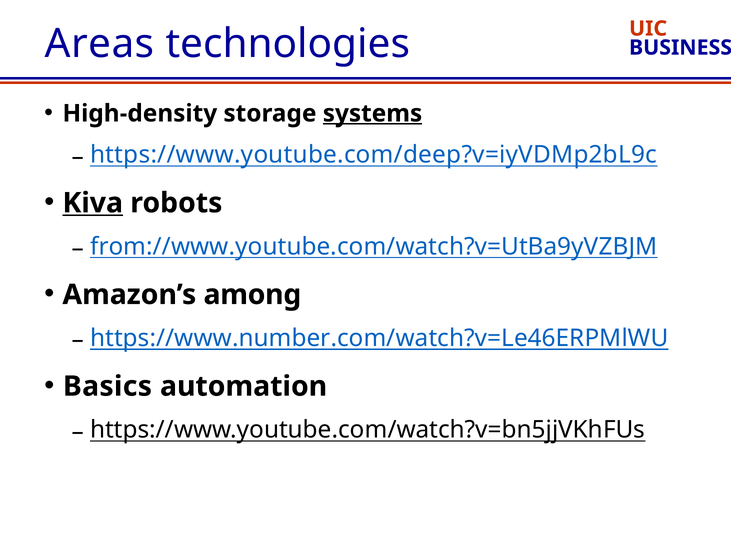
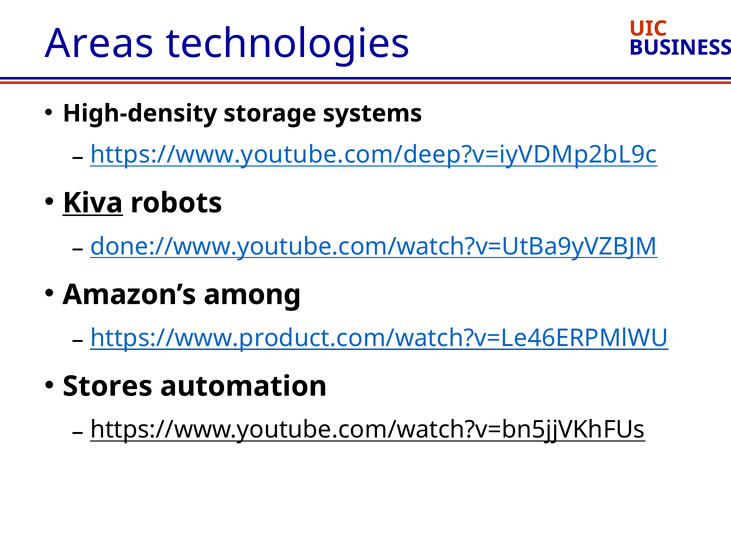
systems underline: present -> none
from://www.youtube.com/watch?v=UtBa9yVZBJM: from://www.youtube.com/watch?v=UtBa9yVZBJM -> done://www.youtube.com/watch?v=UtBa9yVZBJM
https://www.number.com/watch?v=Le46ERPMlWU: https://www.number.com/watch?v=Le46ERPMlWU -> https://www.product.com/watch?v=Le46ERPMlWU
Basics: Basics -> Stores
